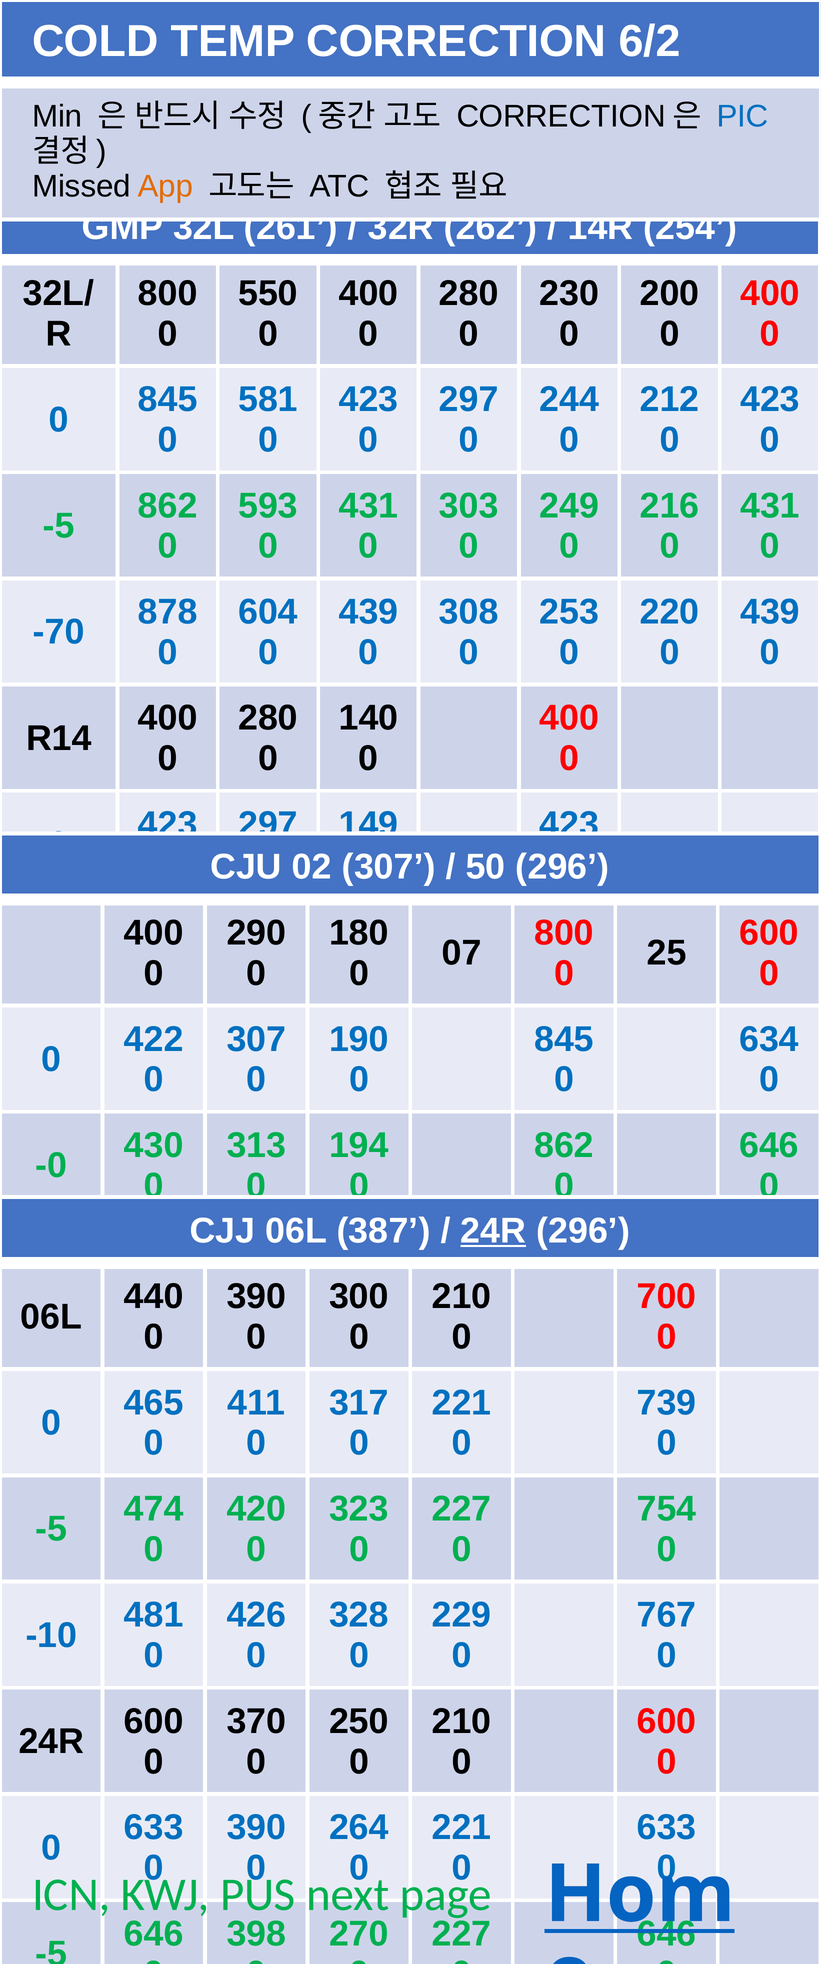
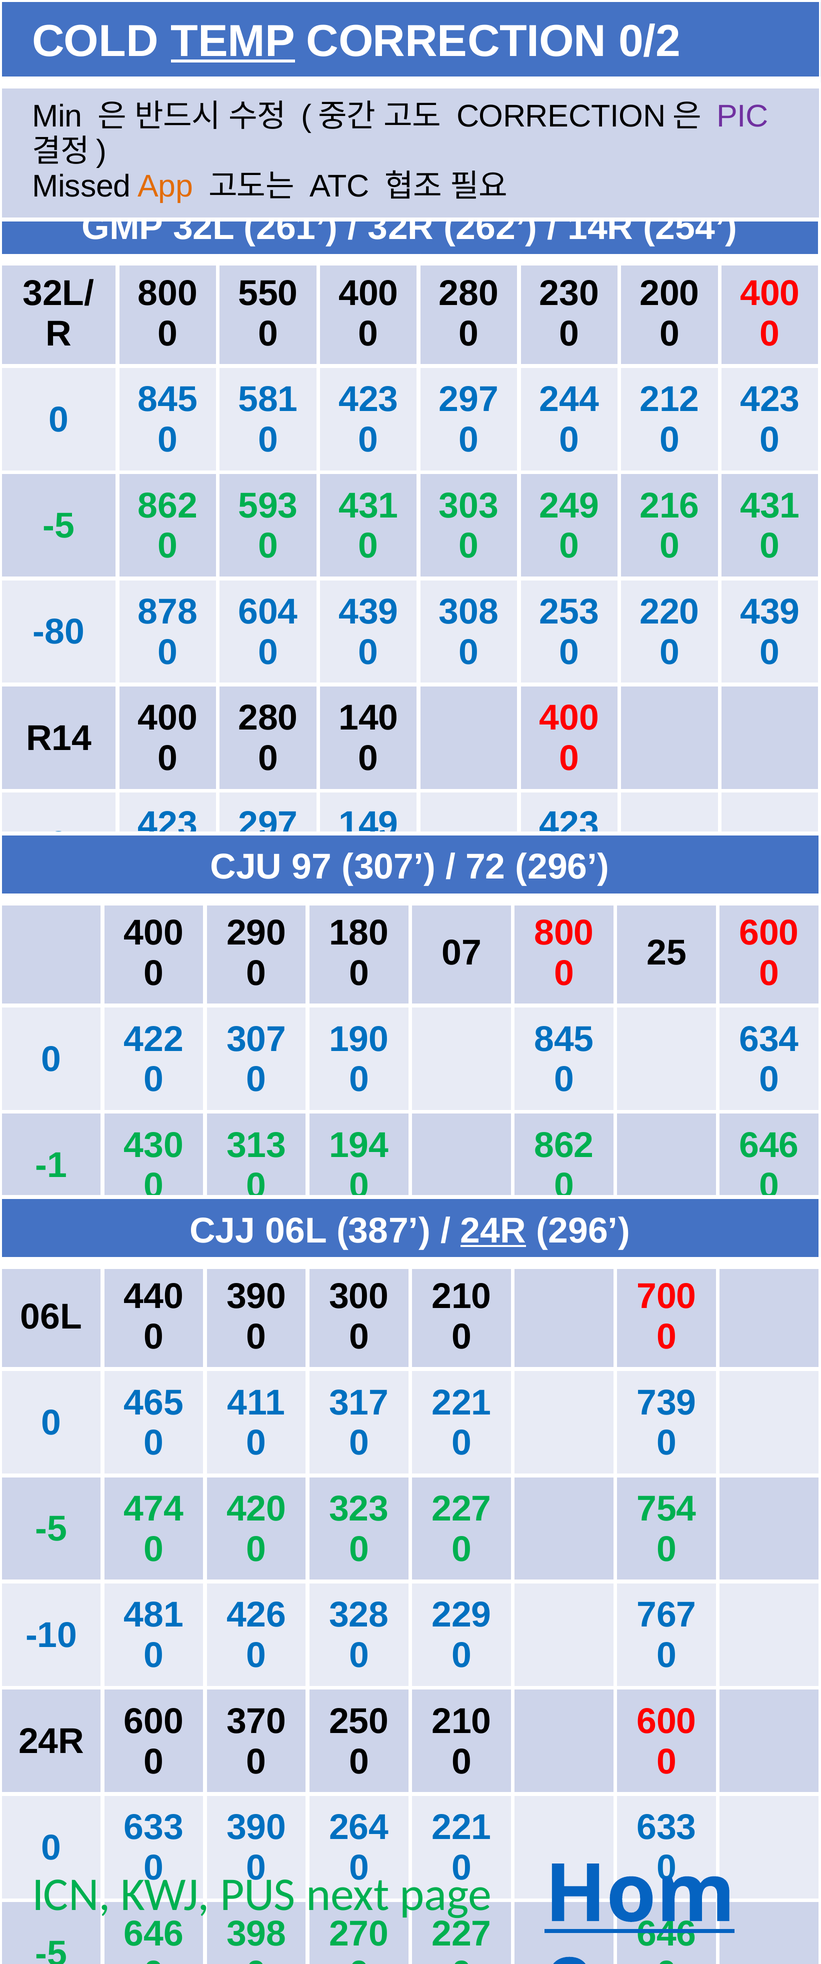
TEMP underline: none -> present
6/2: 6/2 -> 0/2
PIC colour: blue -> purple
-70: -70 -> -80
02: 02 -> 97
50: 50 -> 72
-0: -0 -> -1
